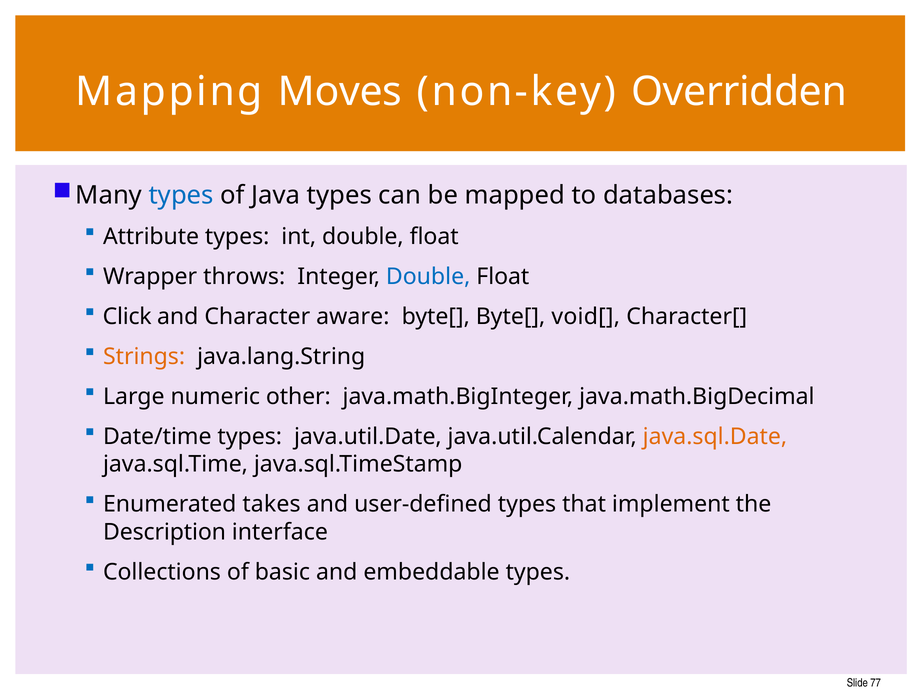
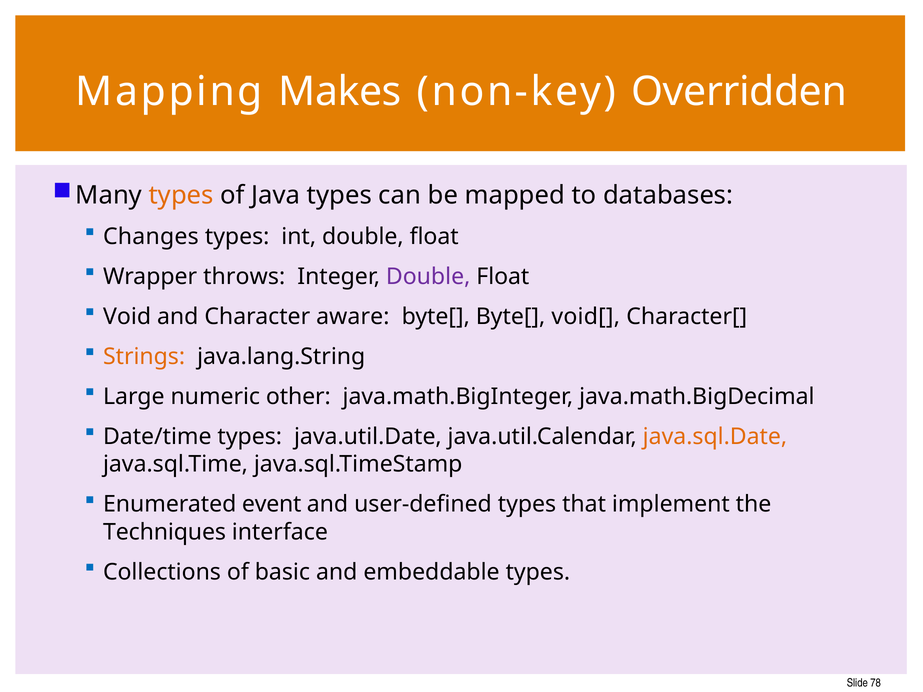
Moves: Moves -> Makes
types at (181, 195) colour: blue -> orange
Attribute: Attribute -> Changes
Double at (428, 277) colour: blue -> purple
Click: Click -> Void
takes: takes -> event
Description: Description -> Techniques
77: 77 -> 78
